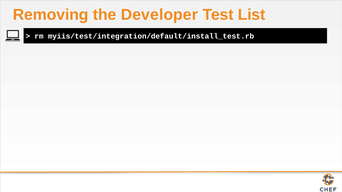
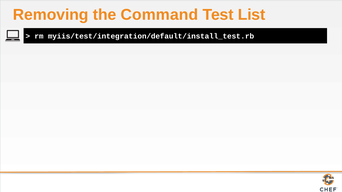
Developer: Developer -> Command
